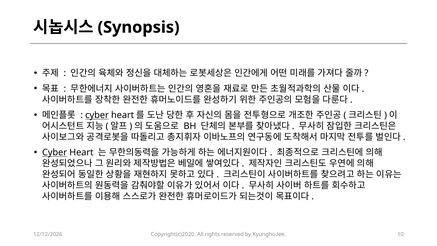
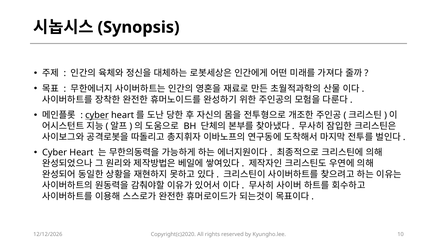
Cyber at (55, 153) underline: present -> none
